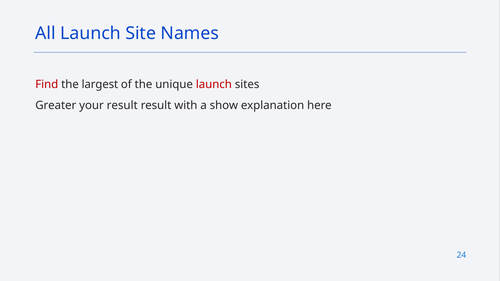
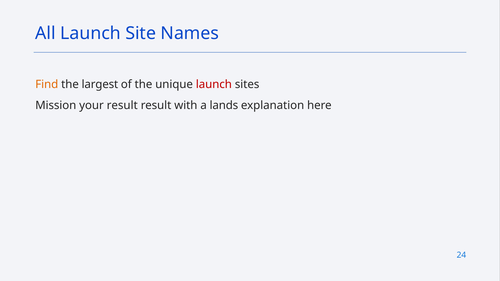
Find colour: red -> orange
Greater: Greater -> Mission
show: show -> lands
